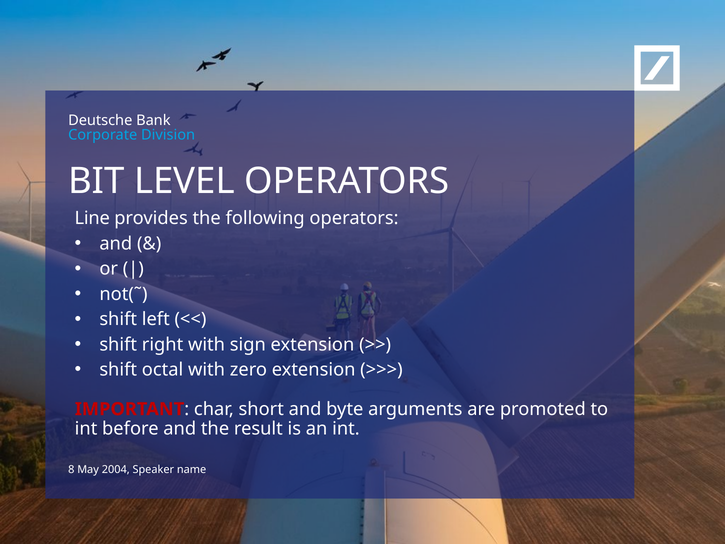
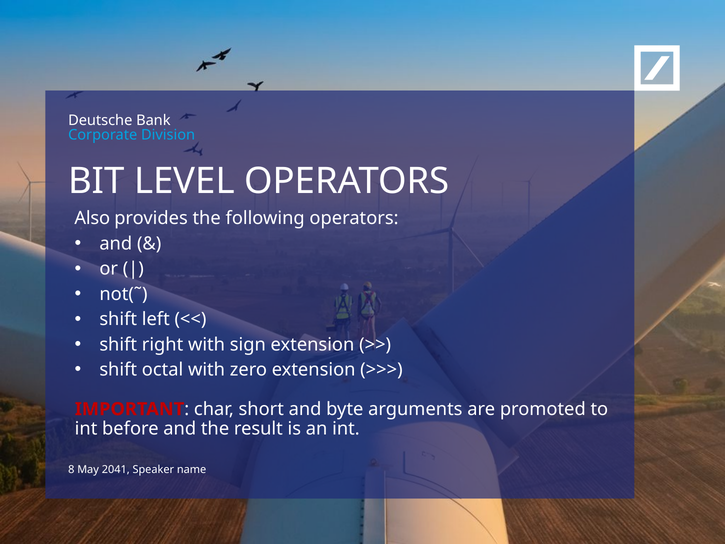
Line: Line -> Also
2004: 2004 -> 2041
